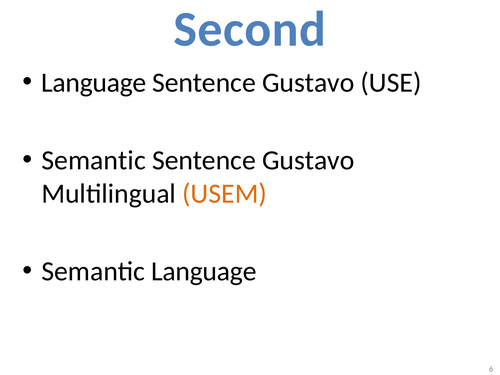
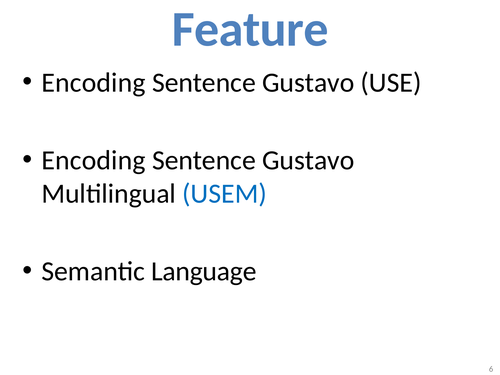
Second: Second -> Feature
Language at (94, 83): Language -> Encoding
Semantic at (94, 160): Semantic -> Encoding
USEM colour: orange -> blue
